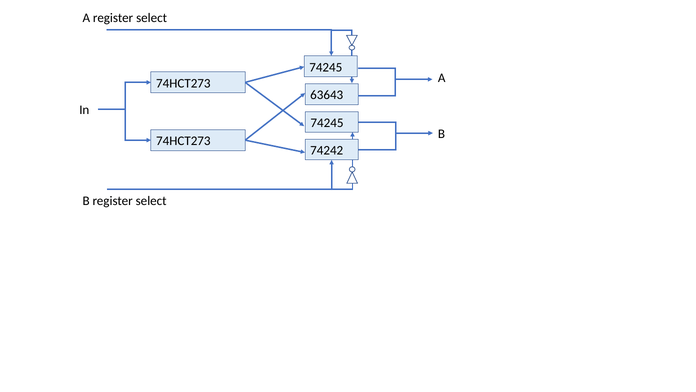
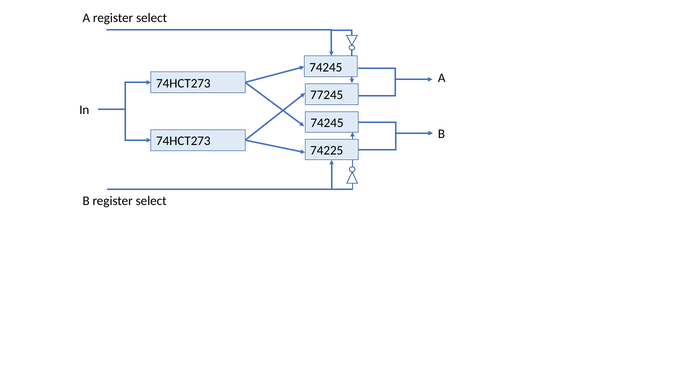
63643: 63643 -> 77245
74242: 74242 -> 74225
